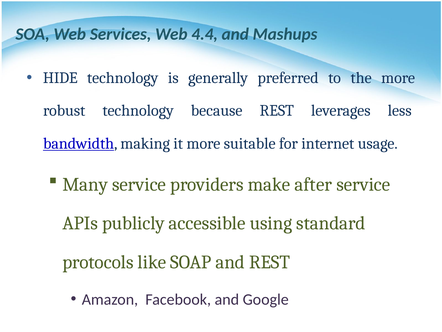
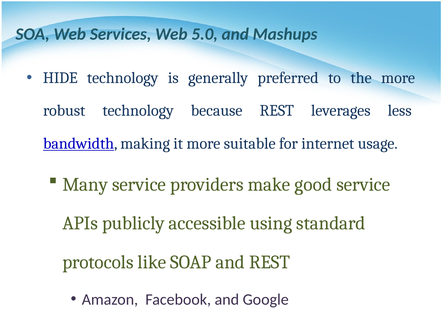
4.4: 4.4 -> 5.0
after: after -> good
